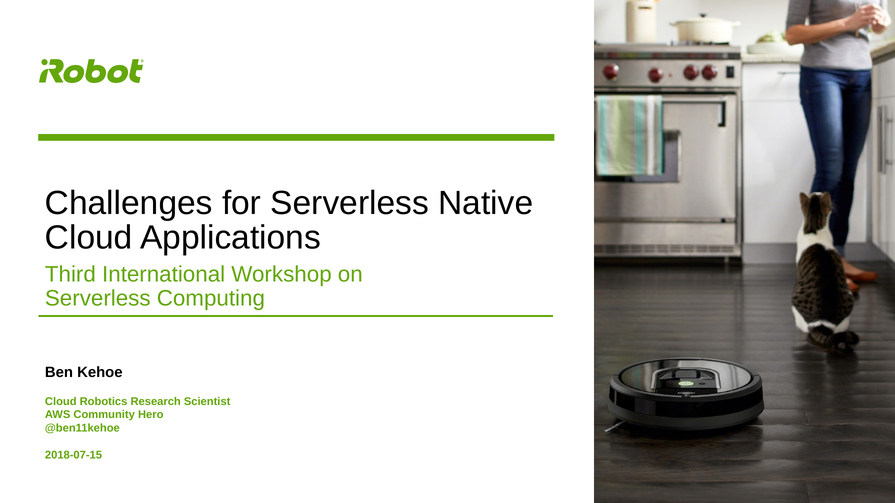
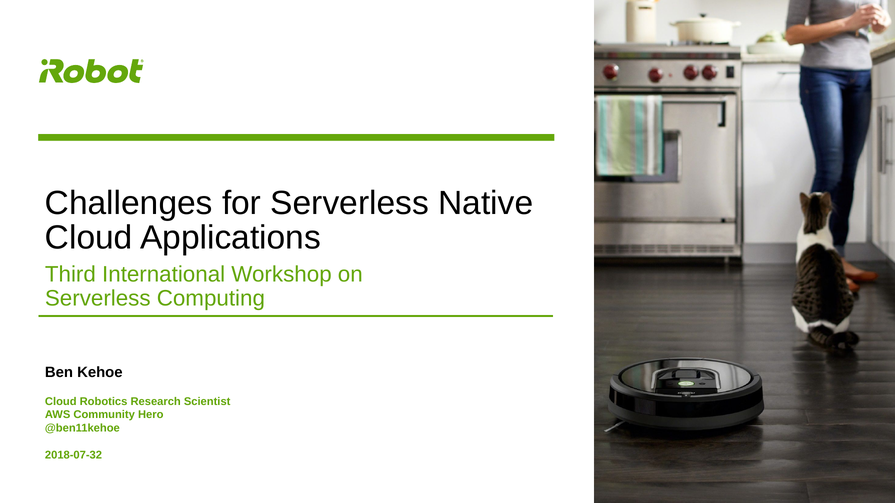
2018-07-15: 2018-07-15 -> 2018-07-32
